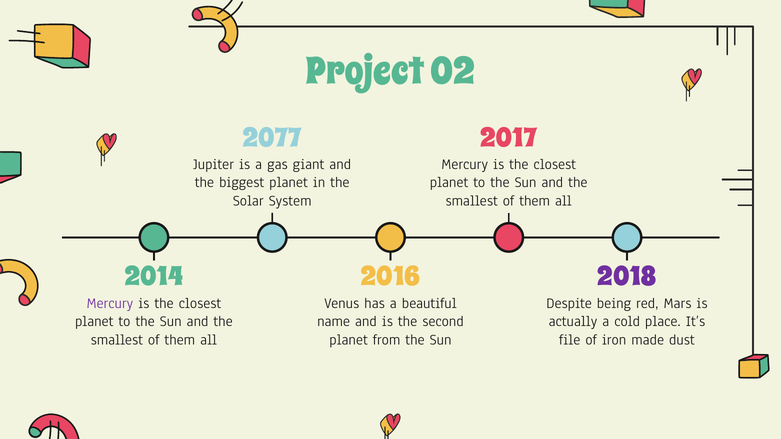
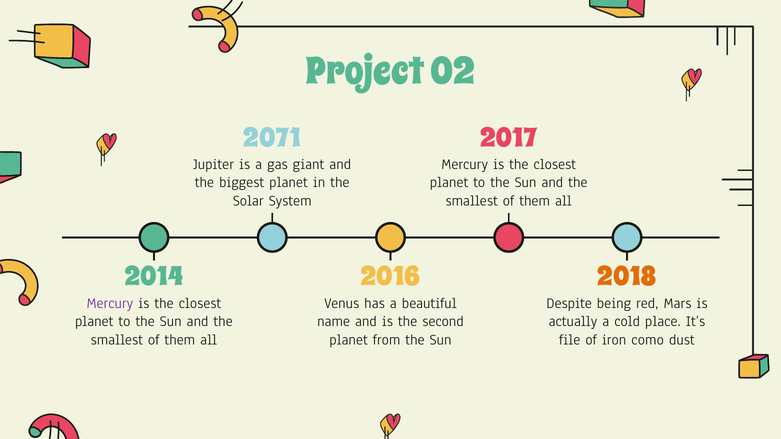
2077: 2077 -> 2071
2018 colour: purple -> orange
made: made -> como
